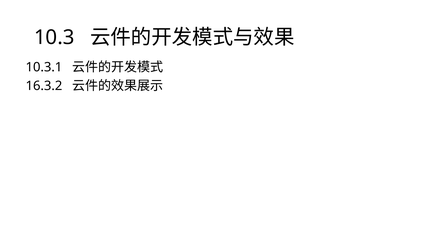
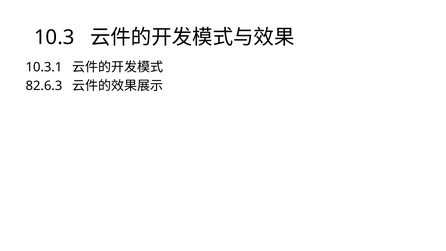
16.3.2: 16.3.2 -> 82.6.3
